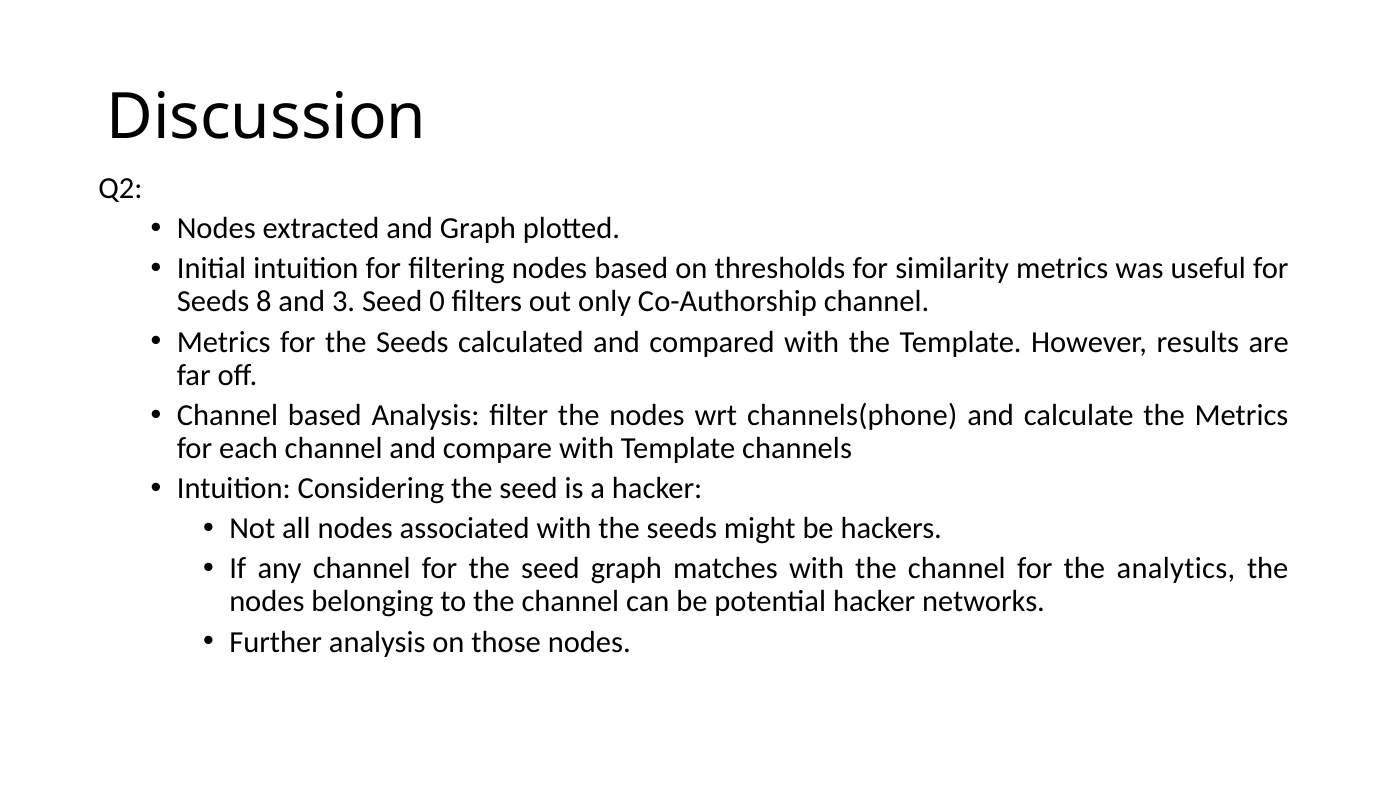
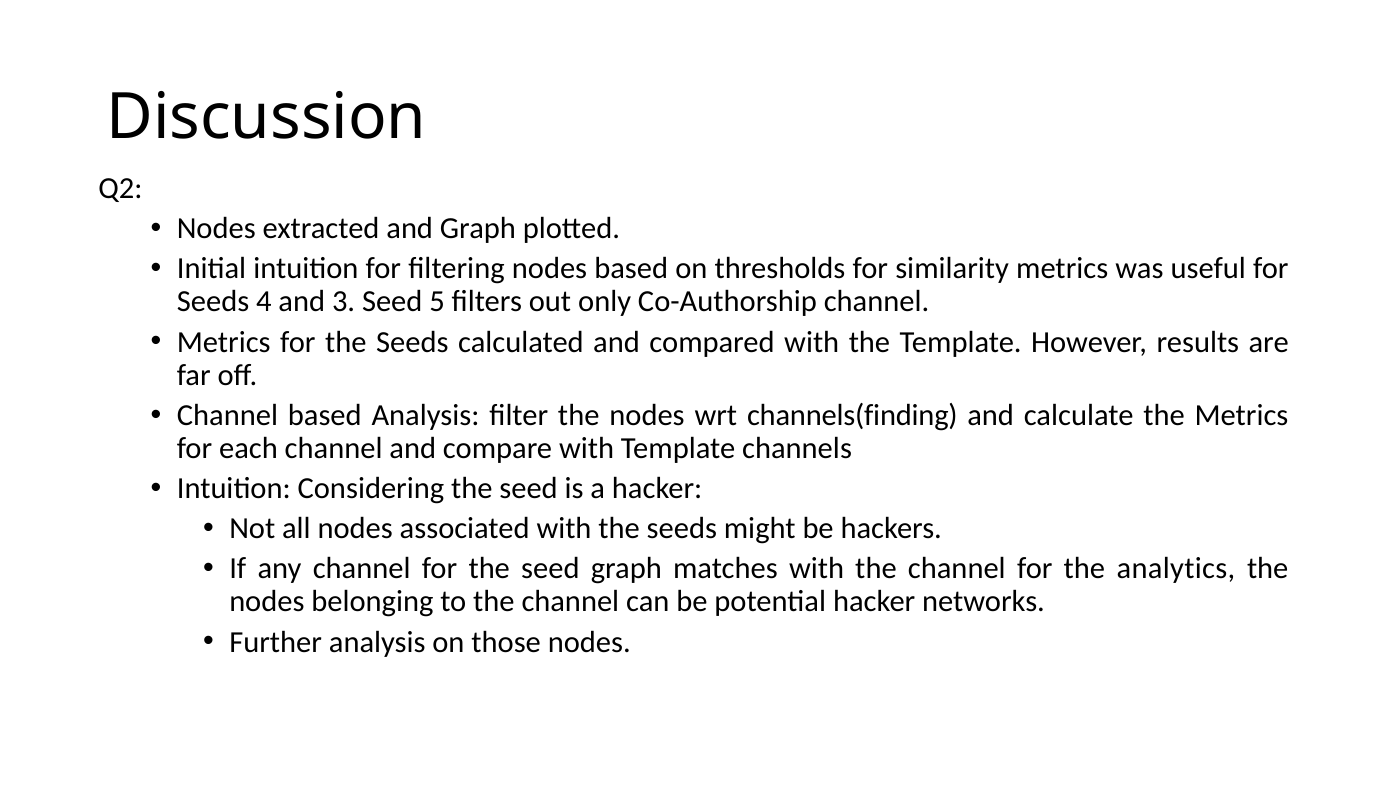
8: 8 -> 4
0: 0 -> 5
channels(phone: channels(phone -> channels(finding
